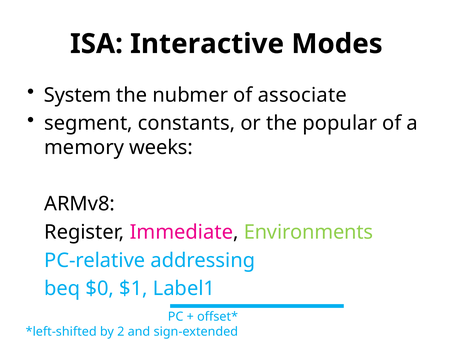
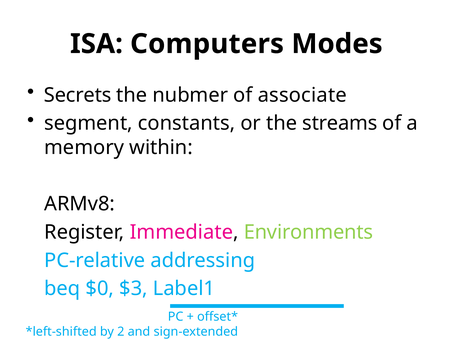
Interactive: Interactive -> Computers
System: System -> Secrets
popular: popular -> streams
weeks: weeks -> within
$1: $1 -> $3
